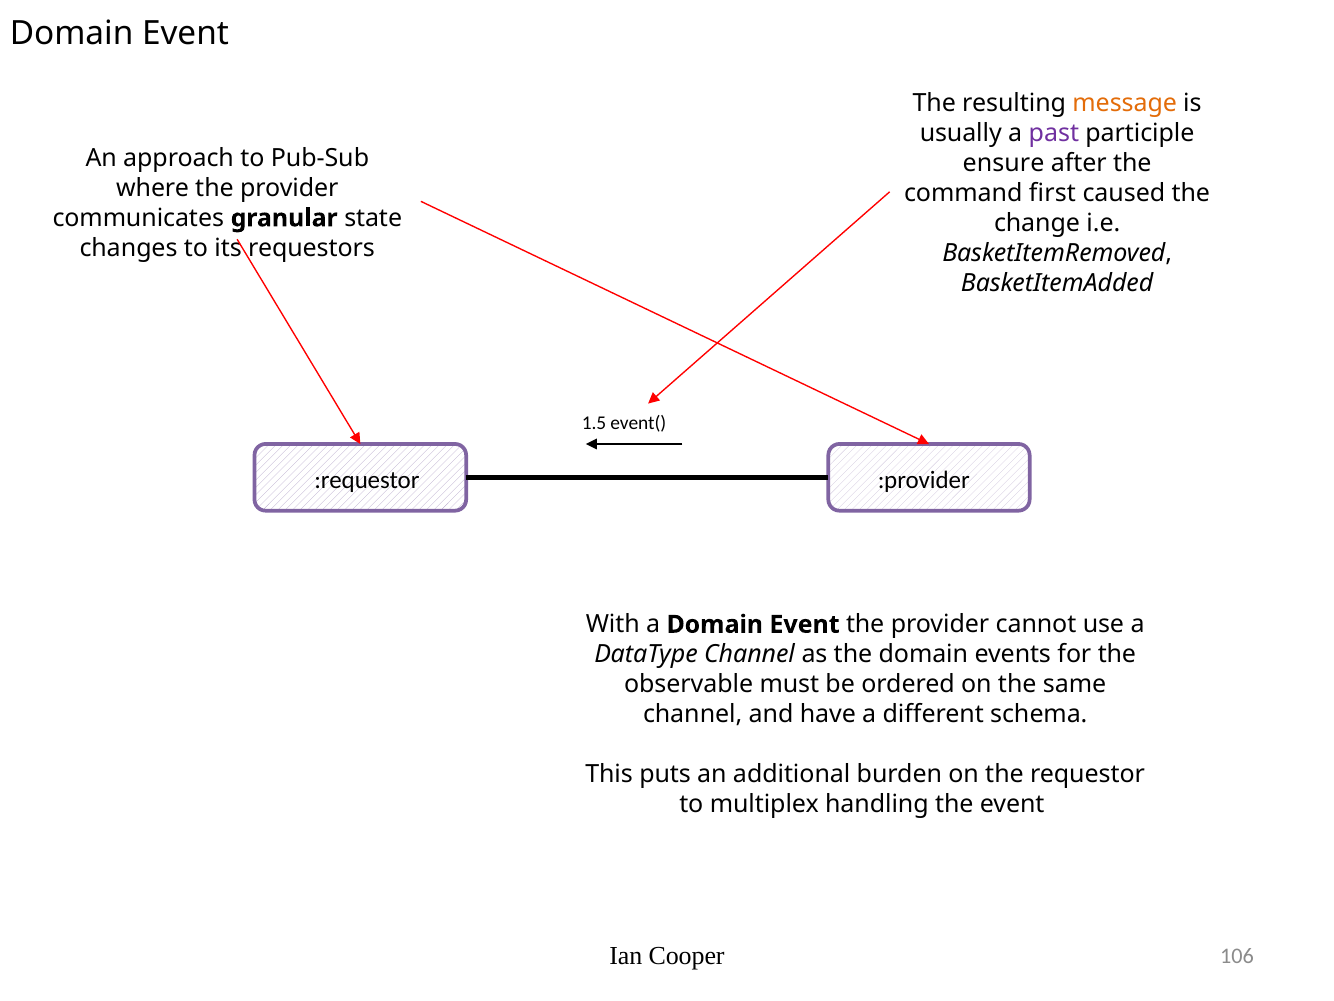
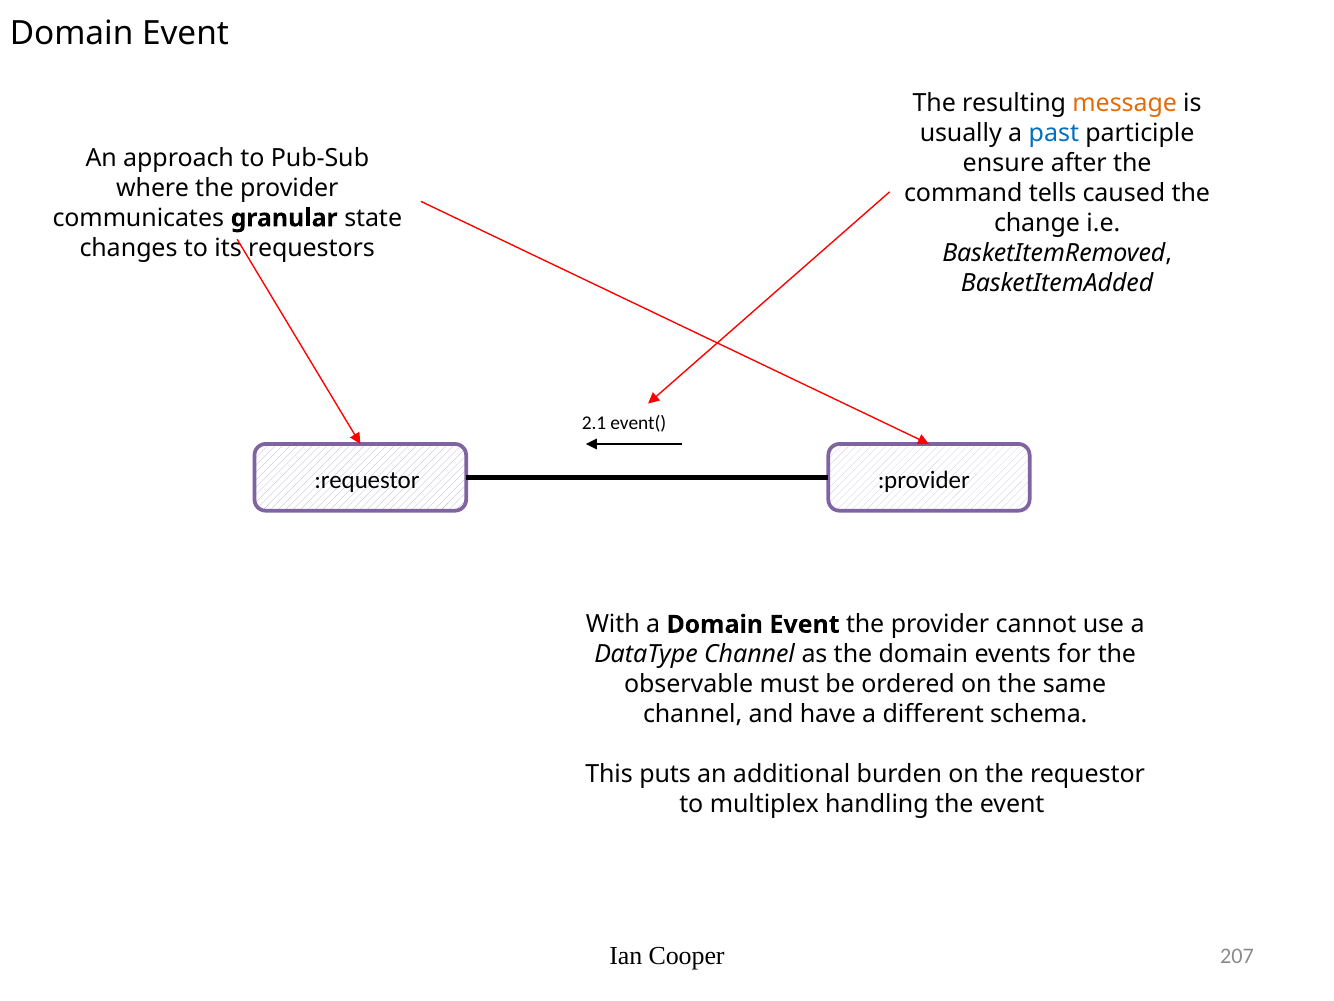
past colour: purple -> blue
first: first -> tells
1.5: 1.5 -> 2.1
106: 106 -> 207
